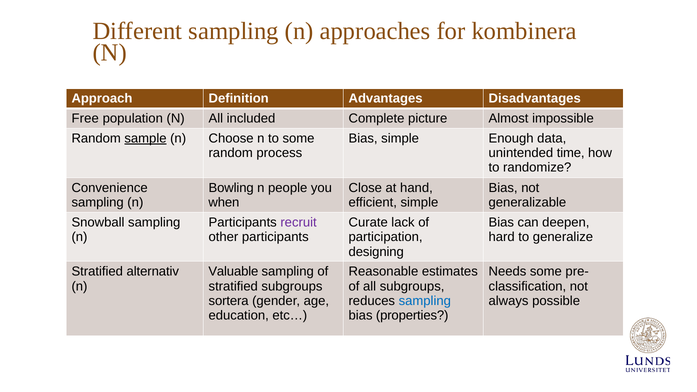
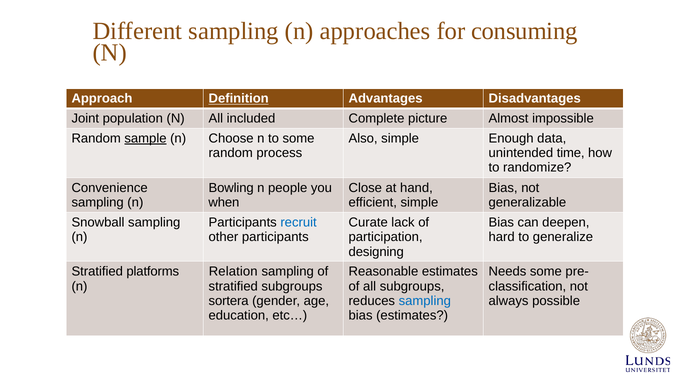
kombinera: kombinera -> consuming
Definition underline: none -> present
Free: Free -> Joint
Bias at (363, 138): Bias -> Also
recruit colour: purple -> blue
alternativ: alternativ -> platforms
Valuable: Valuable -> Relation
bias properties: properties -> estimates
